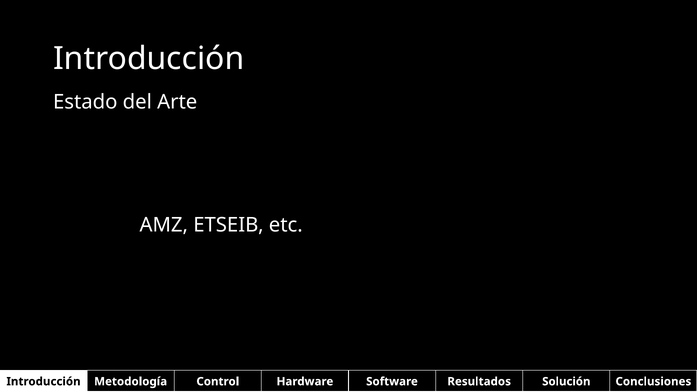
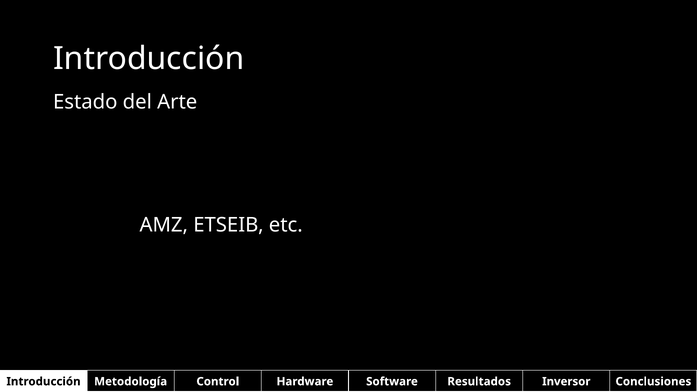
Solución: Solución -> Inversor
